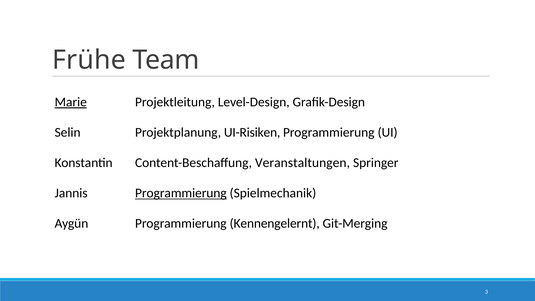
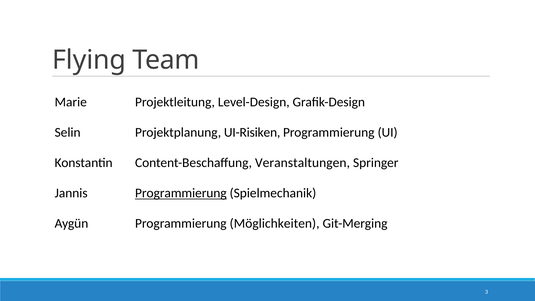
Frühe: Frühe -> Flying
Marie underline: present -> none
Kennengelernt: Kennengelernt -> Möglichkeiten
